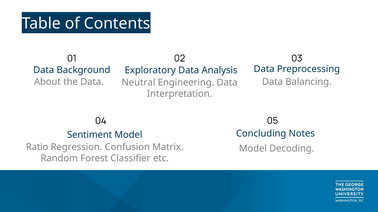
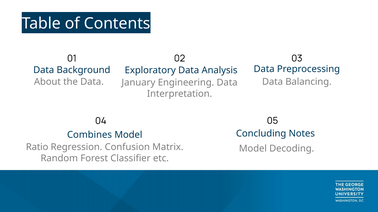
Neutral: Neutral -> January
Sentiment: Sentiment -> Combines
